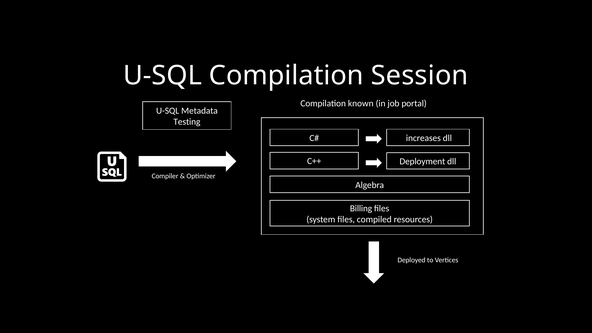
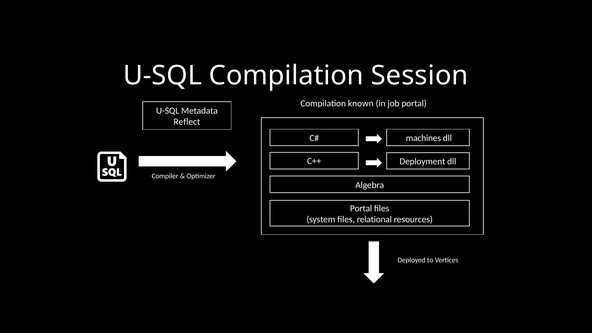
Testing: Testing -> Reflect
increases: increases -> machines
Billing at (361, 208): Billing -> Portal
compiled: compiled -> relational
